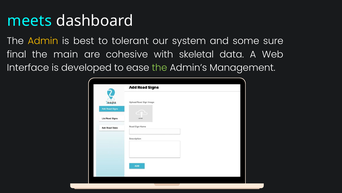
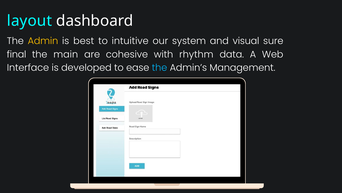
meets: meets -> layout
tolerant: tolerant -> intuitive
some: some -> visual
skeletal: skeletal -> rhythm
the at (160, 68) colour: light green -> light blue
